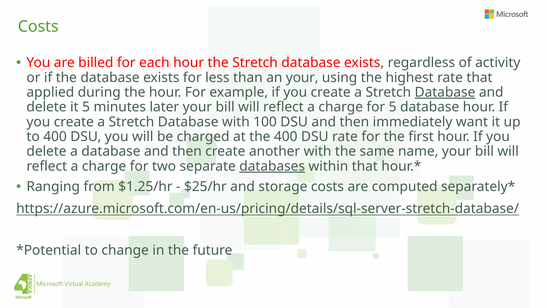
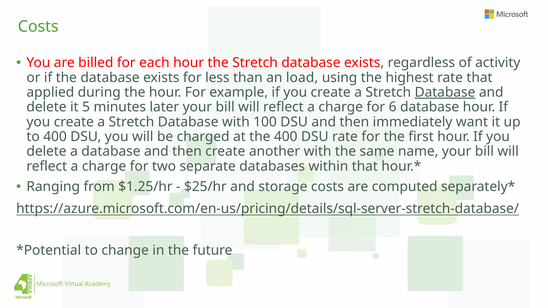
an your: your -> load
for 5: 5 -> 6
databases underline: present -> none
